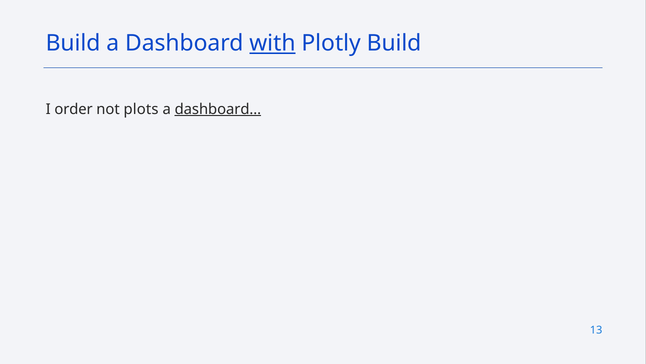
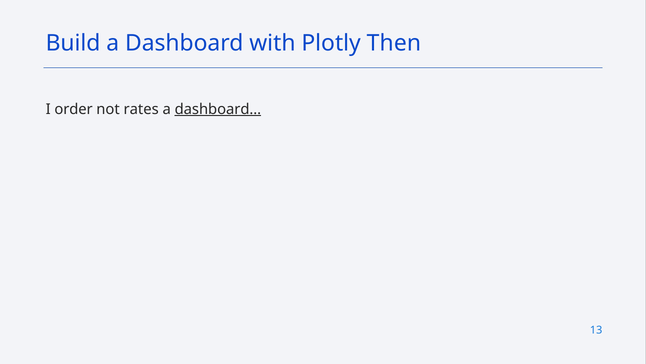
with underline: present -> none
Plotly Build: Build -> Then
plots: plots -> rates
